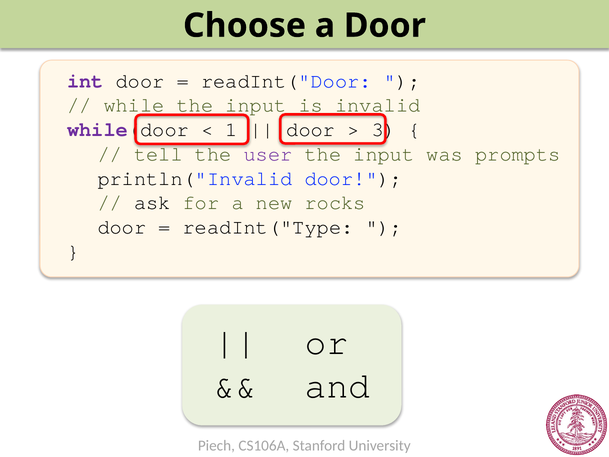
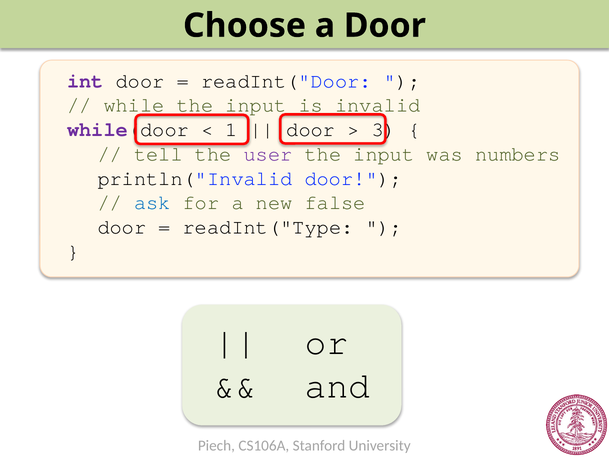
prompts: prompts -> numbers
ask colour: black -> blue
rocks: rocks -> false
